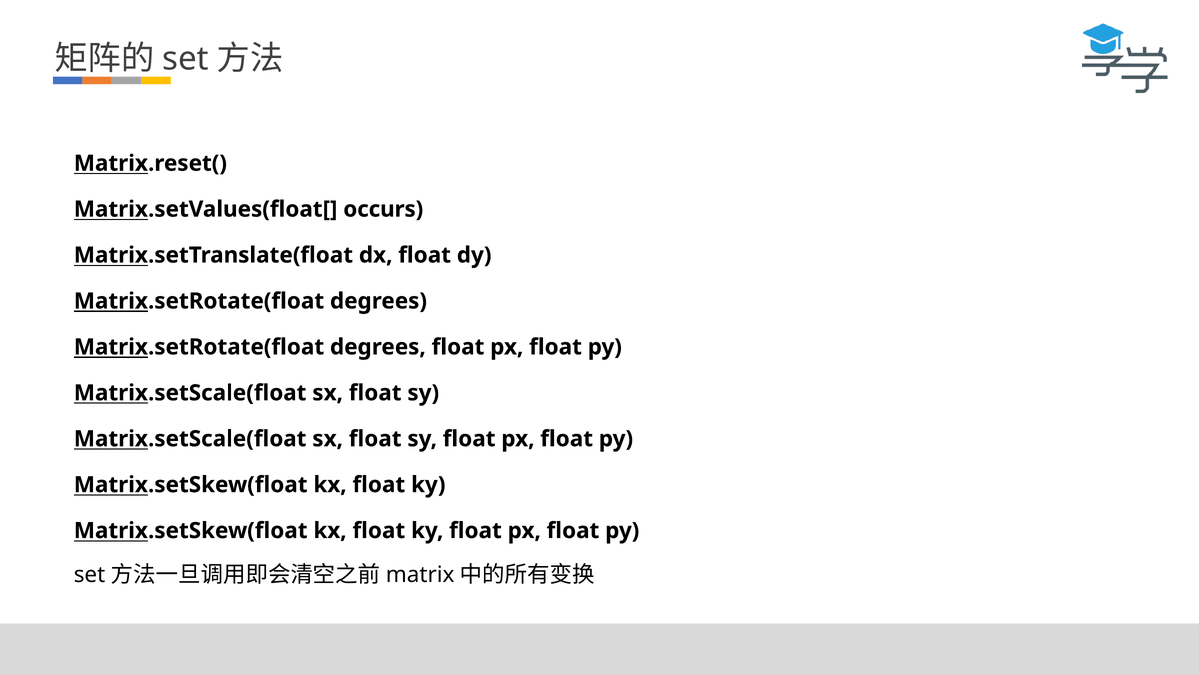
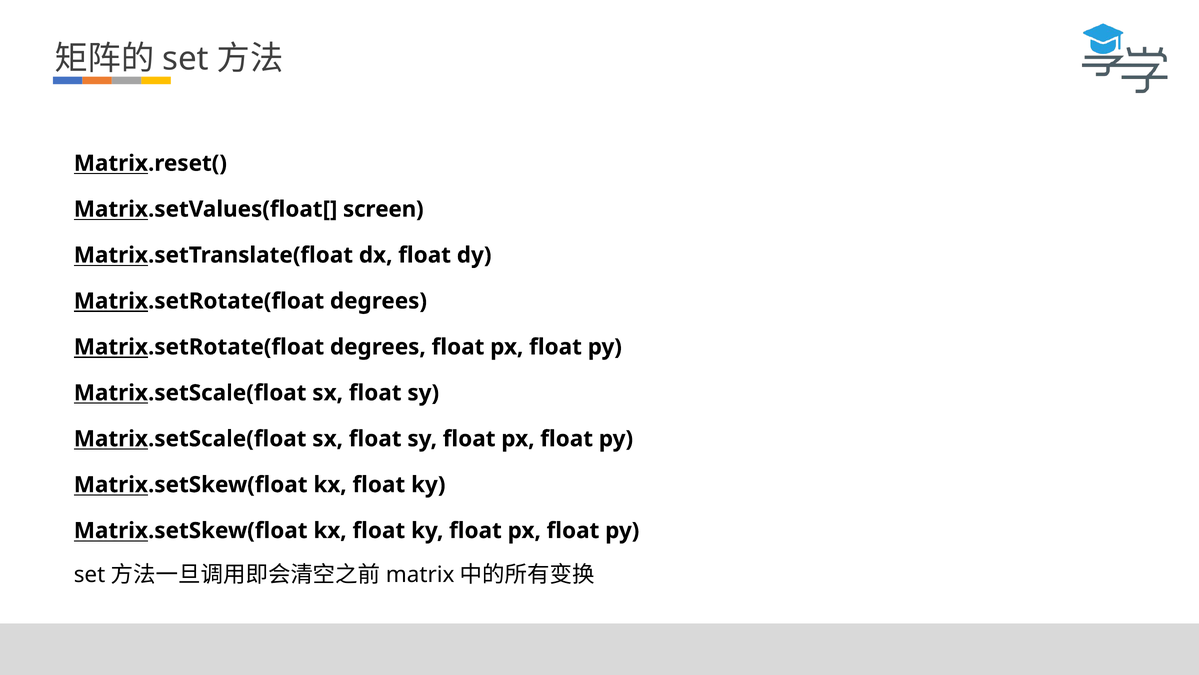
occurs: occurs -> screen
